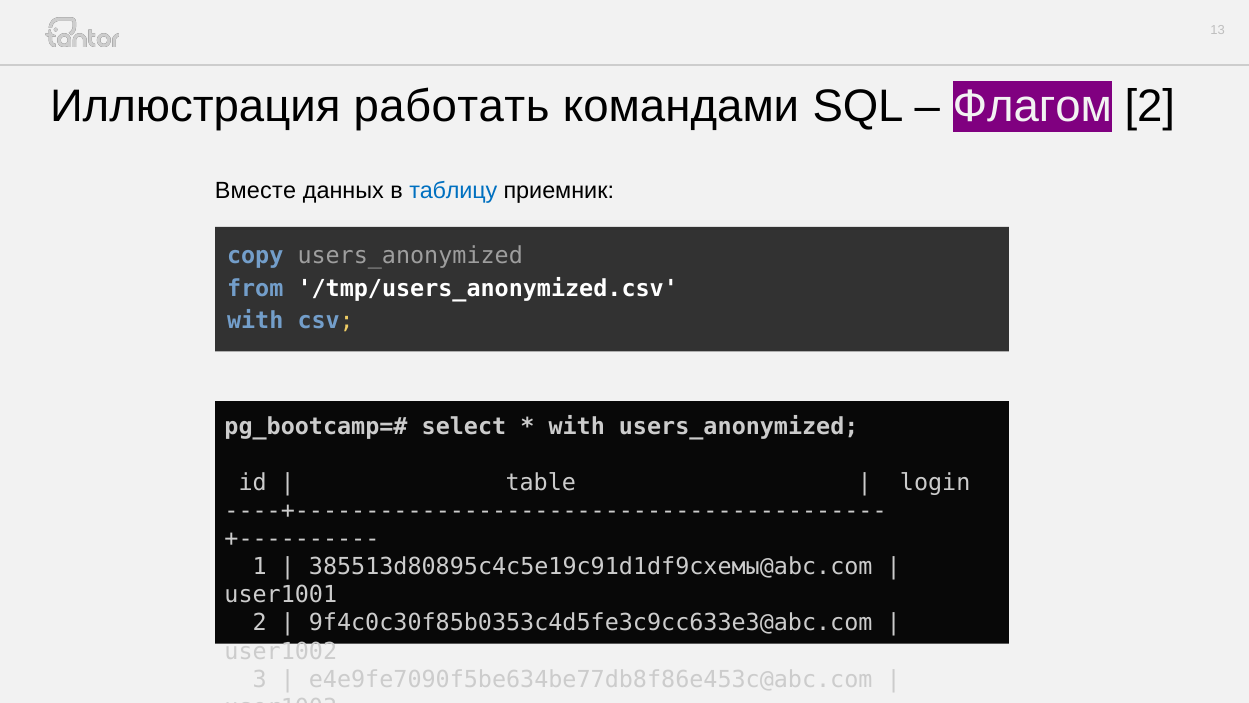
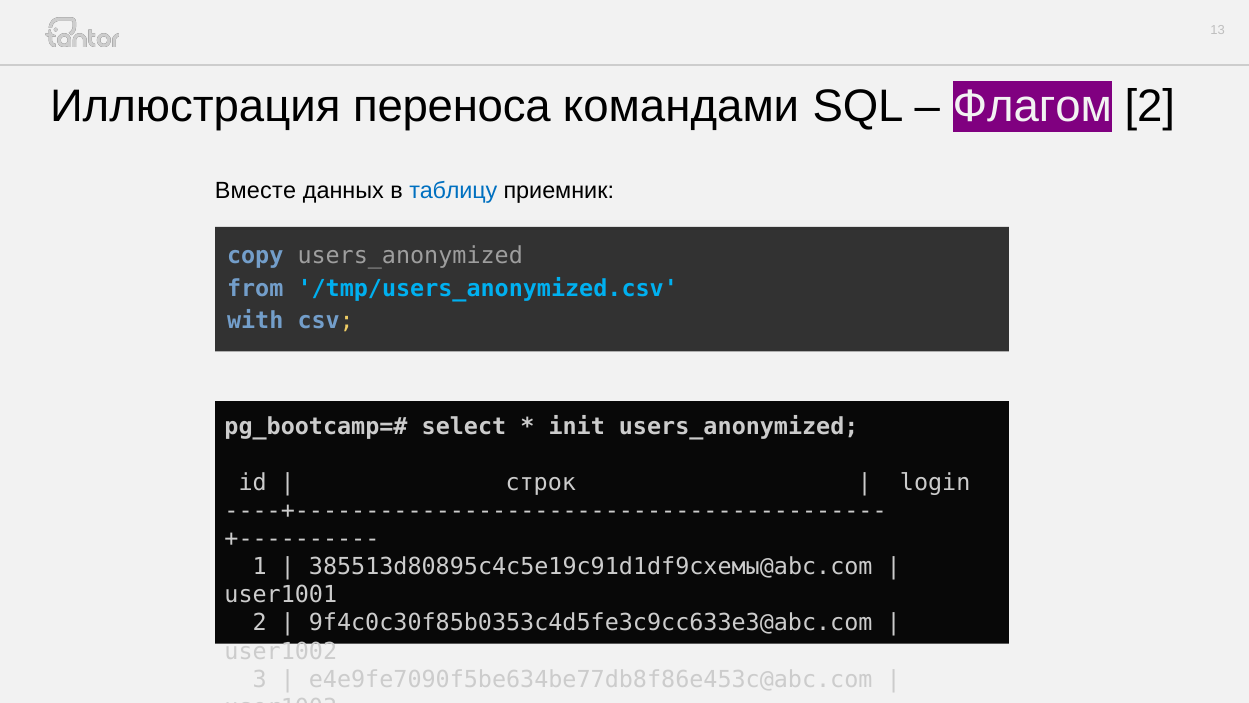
работать: работать -> переноса
/tmp/users_anonymized.csv colour: white -> light blue
with at (577, 426): with -> init
table: table -> строк
